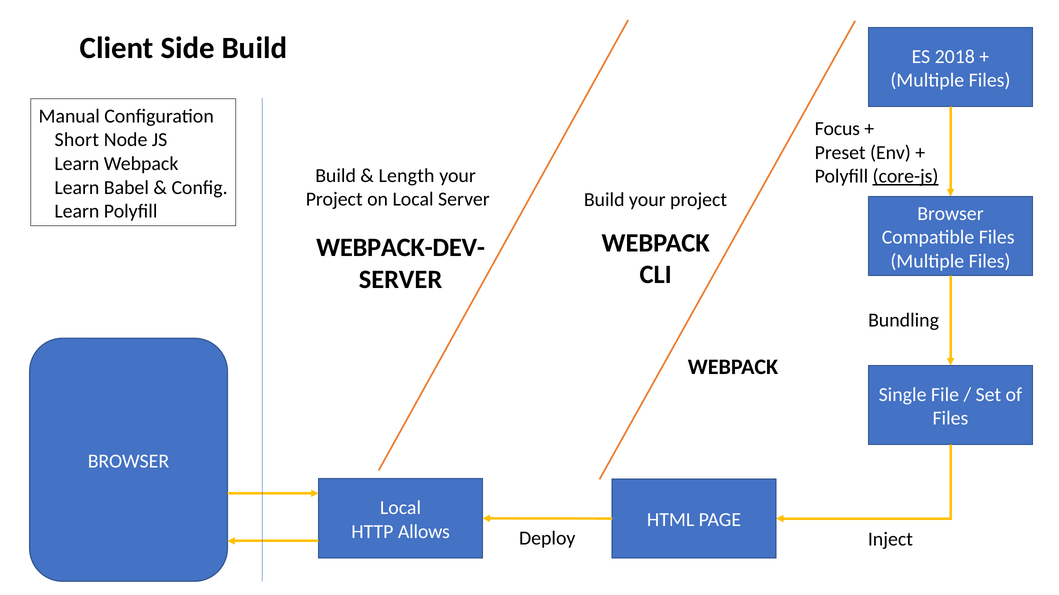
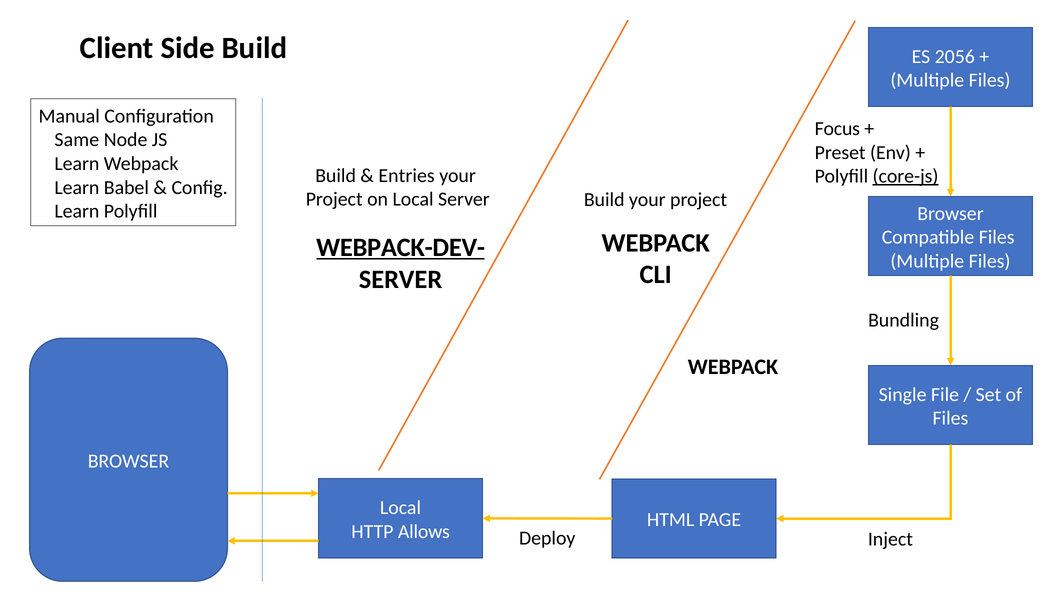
2018: 2018 -> 2056
Short: Short -> Same
Length: Length -> Entries
WEBPACK-DEV- underline: none -> present
